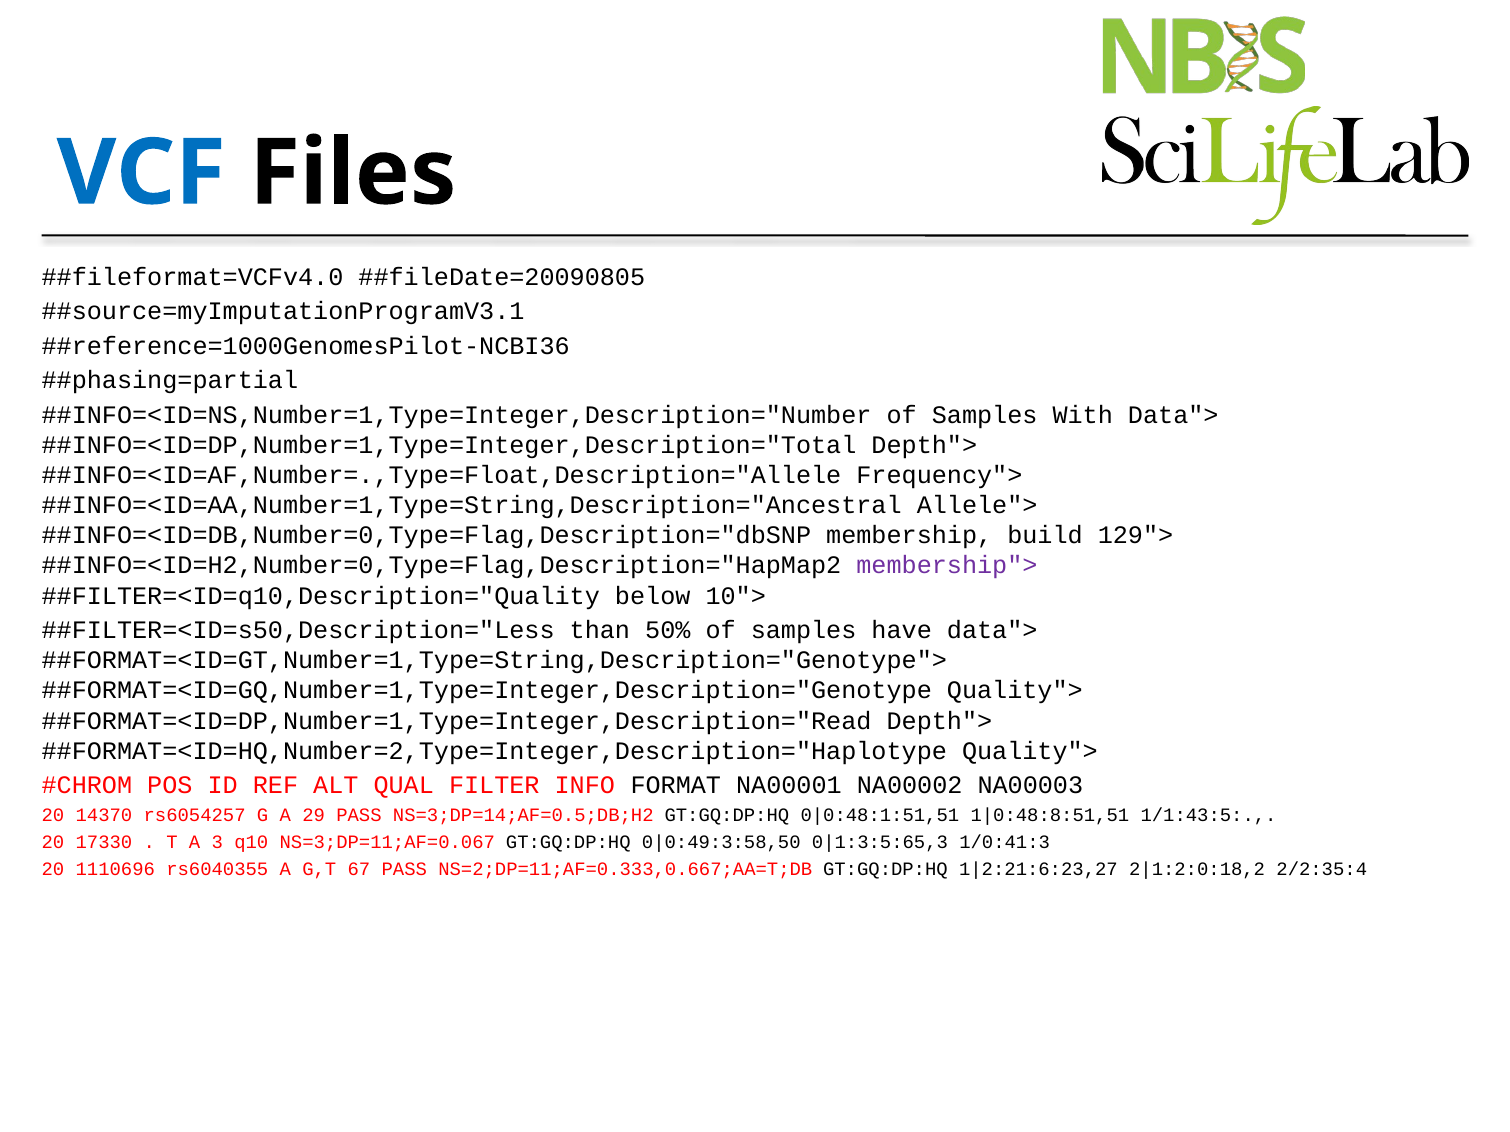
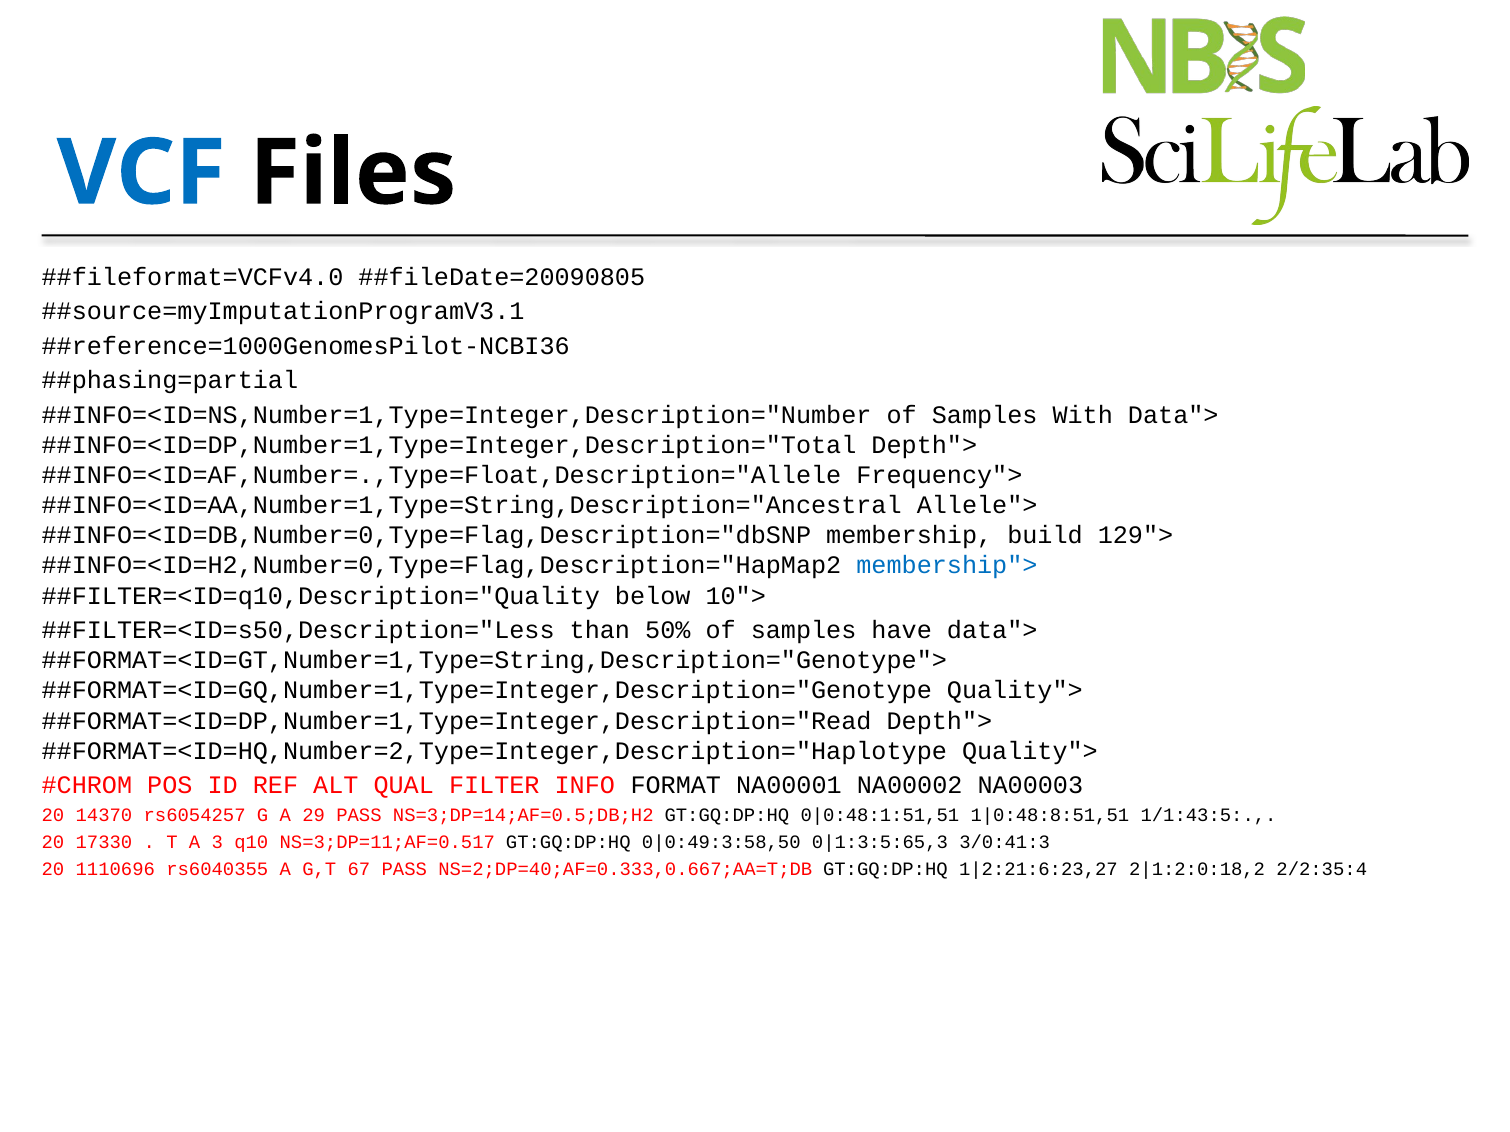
membership"> colour: purple -> blue
NS=3;DP=11;AF=0.067: NS=3;DP=11;AF=0.067 -> NS=3;DP=11;AF=0.517
1/0:41:3: 1/0:41:3 -> 3/0:41:3
NS=2;DP=11;AF=0.333,0.667;AA=T;DB: NS=2;DP=11;AF=0.333,0.667;AA=T;DB -> NS=2;DP=40;AF=0.333,0.667;AA=T;DB
